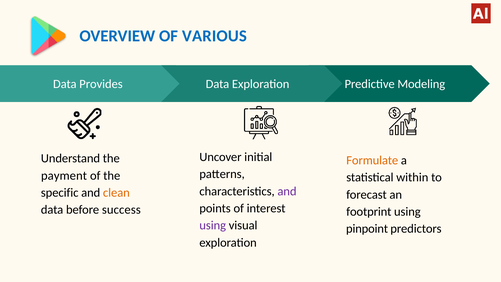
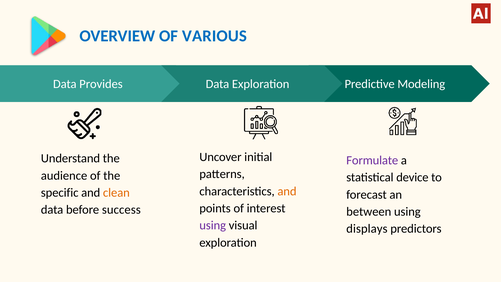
Formulate colour: orange -> purple
payment: payment -> audience
within: within -> device
and at (287, 191) colour: purple -> orange
footprint: footprint -> between
pinpoint: pinpoint -> displays
